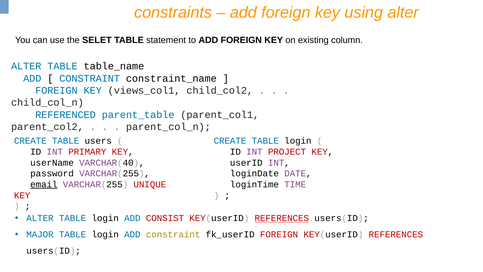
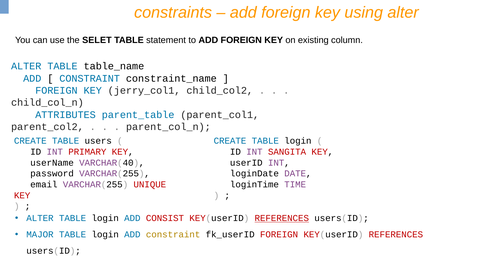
views_col1: views_col1 -> jerry_col1
REFERENCED: REFERENCED -> ATTRIBUTES
PROJECT: PROJECT -> SANGITA
email underline: present -> none
